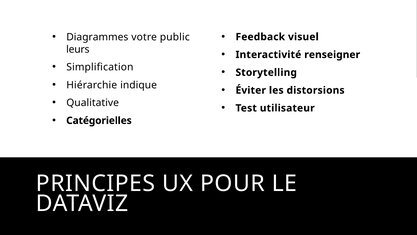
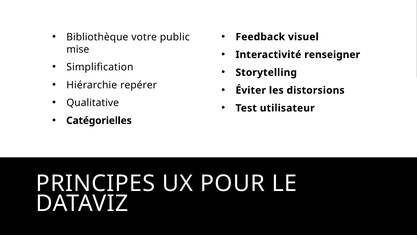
Diagrammes: Diagrammes -> Bibliothèque
leurs: leurs -> mise
indique: indique -> repérer
